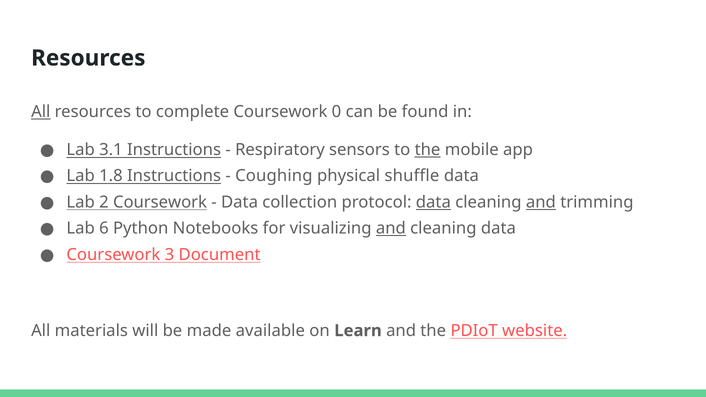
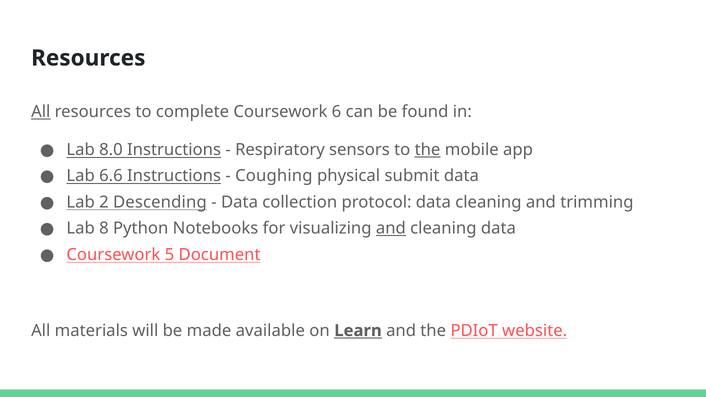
0: 0 -> 6
3.1: 3.1 -> 8.0
1.8: 1.8 -> 6.6
shuffle: shuffle -> submit
2 Coursework: Coursework -> Descending
data at (433, 202) underline: present -> none
and at (541, 202) underline: present -> none
6: 6 -> 8
3: 3 -> 5
Learn underline: none -> present
